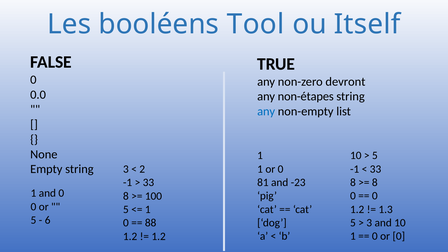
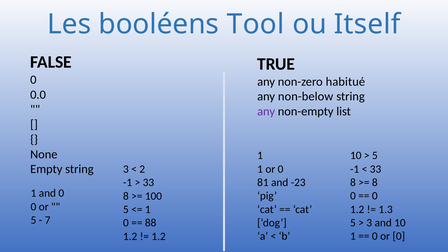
devront: devront -> habitué
non-étapes: non-étapes -> non-below
any at (266, 111) colour: blue -> purple
6: 6 -> 7
